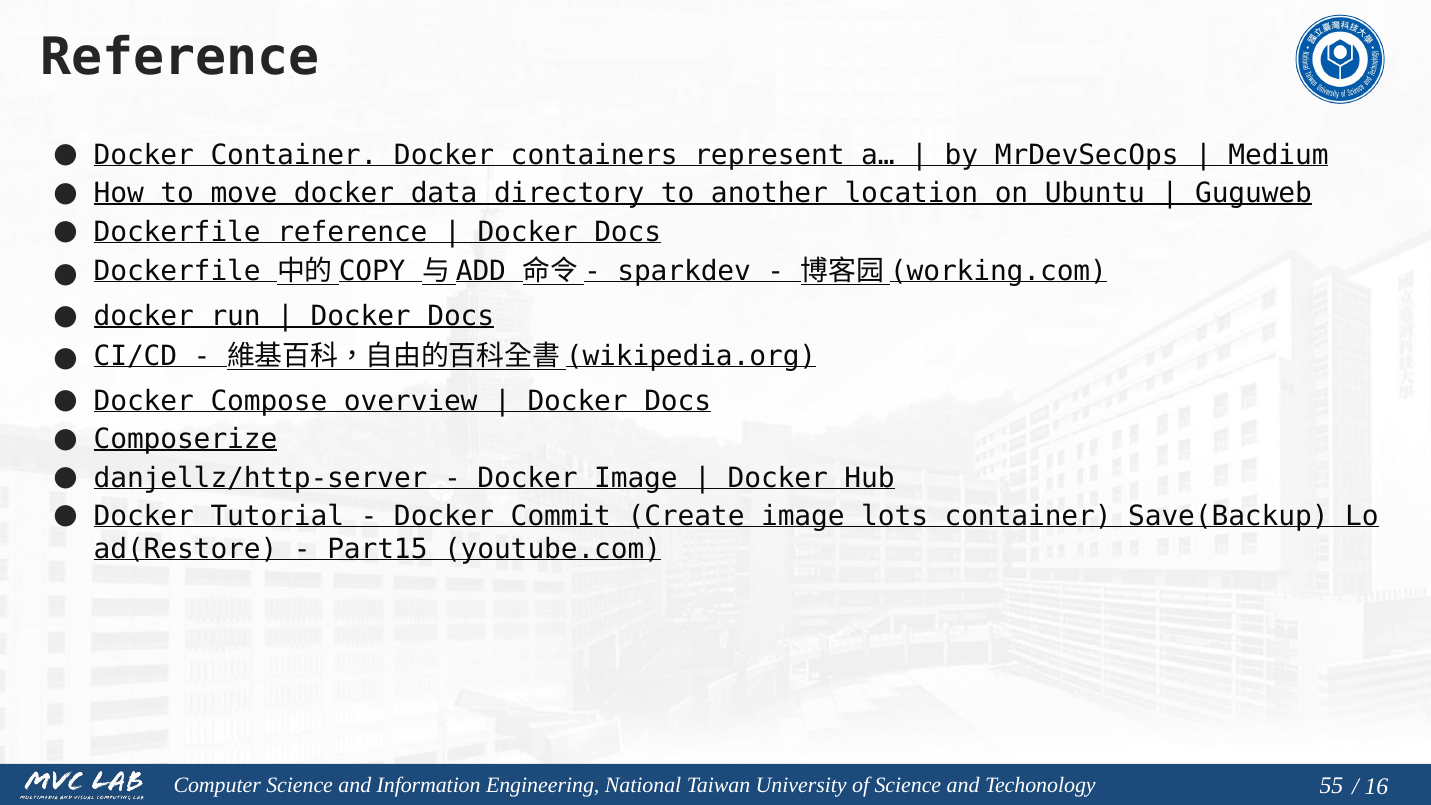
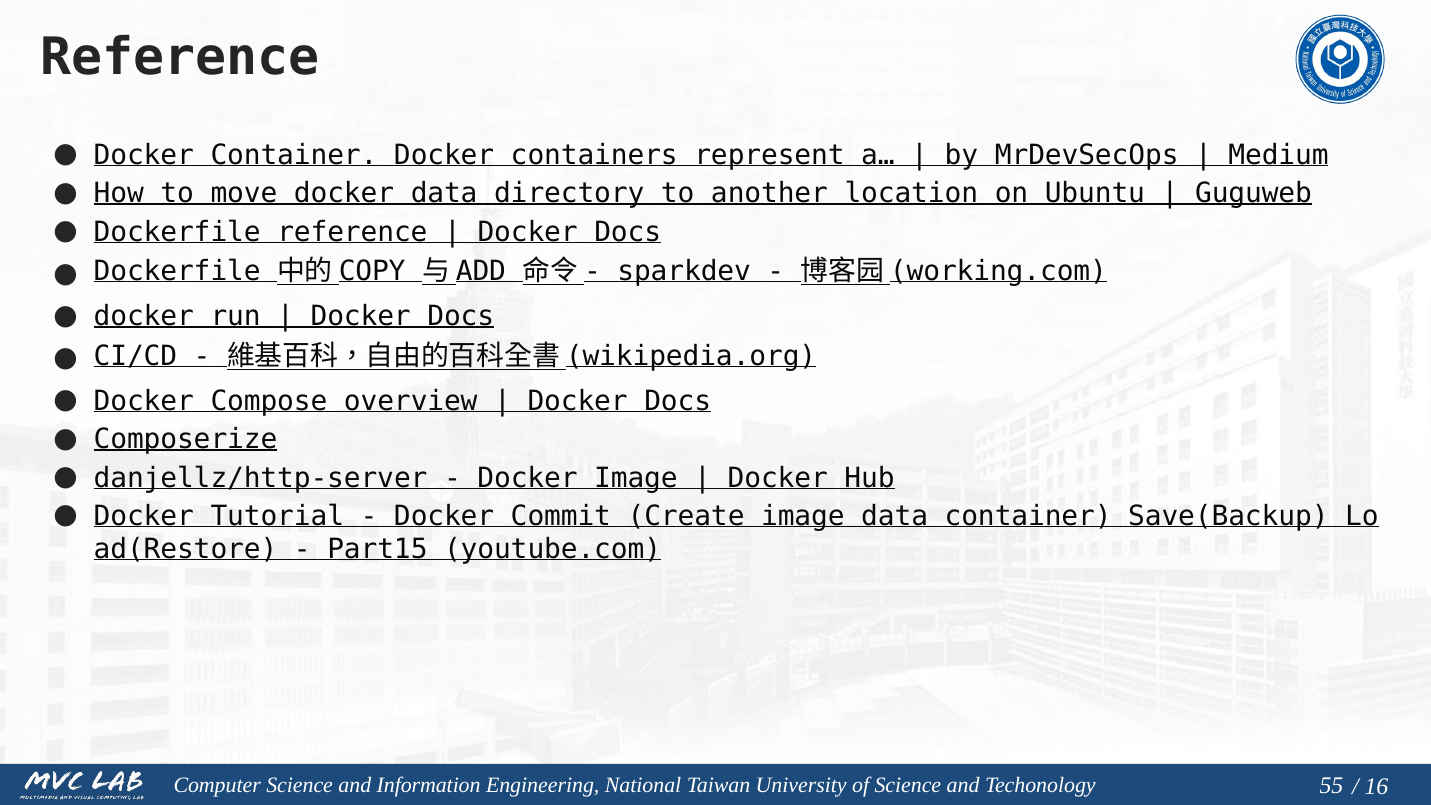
image lots: lots -> data
